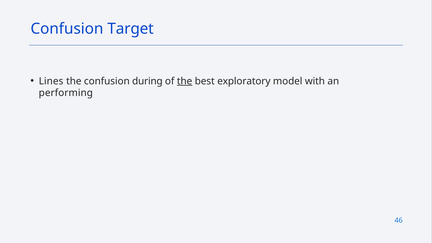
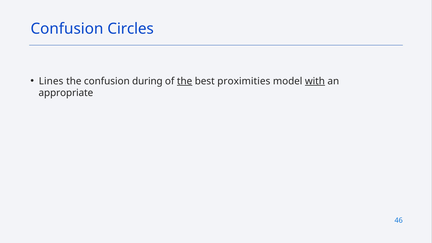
Target: Target -> Circles
exploratory: exploratory -> proximities
with underline: none -> present
performing: performing -> appropriate
